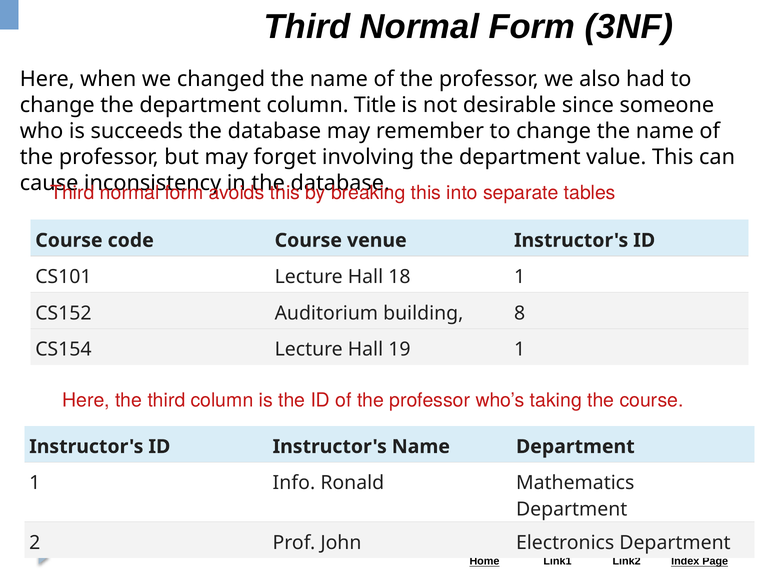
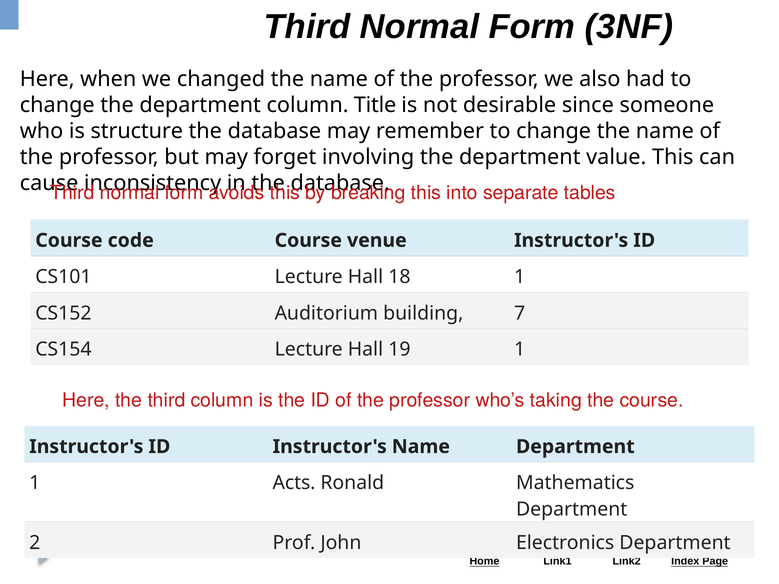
succeeds: succeeds -> structure
8: 8 -> 7
Info: Info -> Acts
